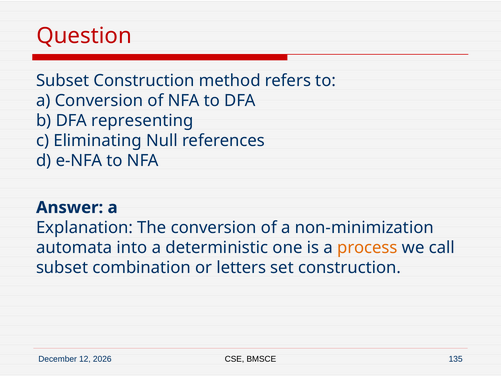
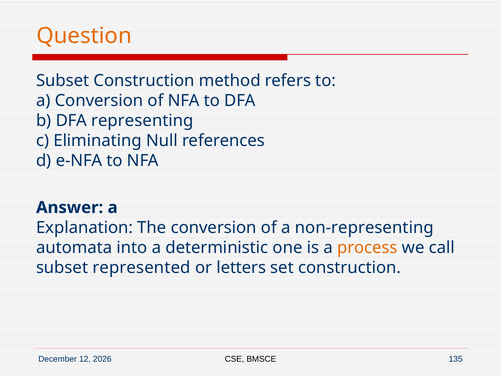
Question colour: red -> orange
non-minimization: non-minimization -> non-representing
combination: combination -> represented
